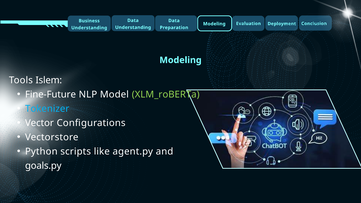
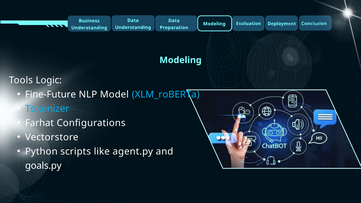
Islem: Islem -> Logic
XLM_roBERTa colour: light green -> light blue
Vector: Vector -> Farhat
